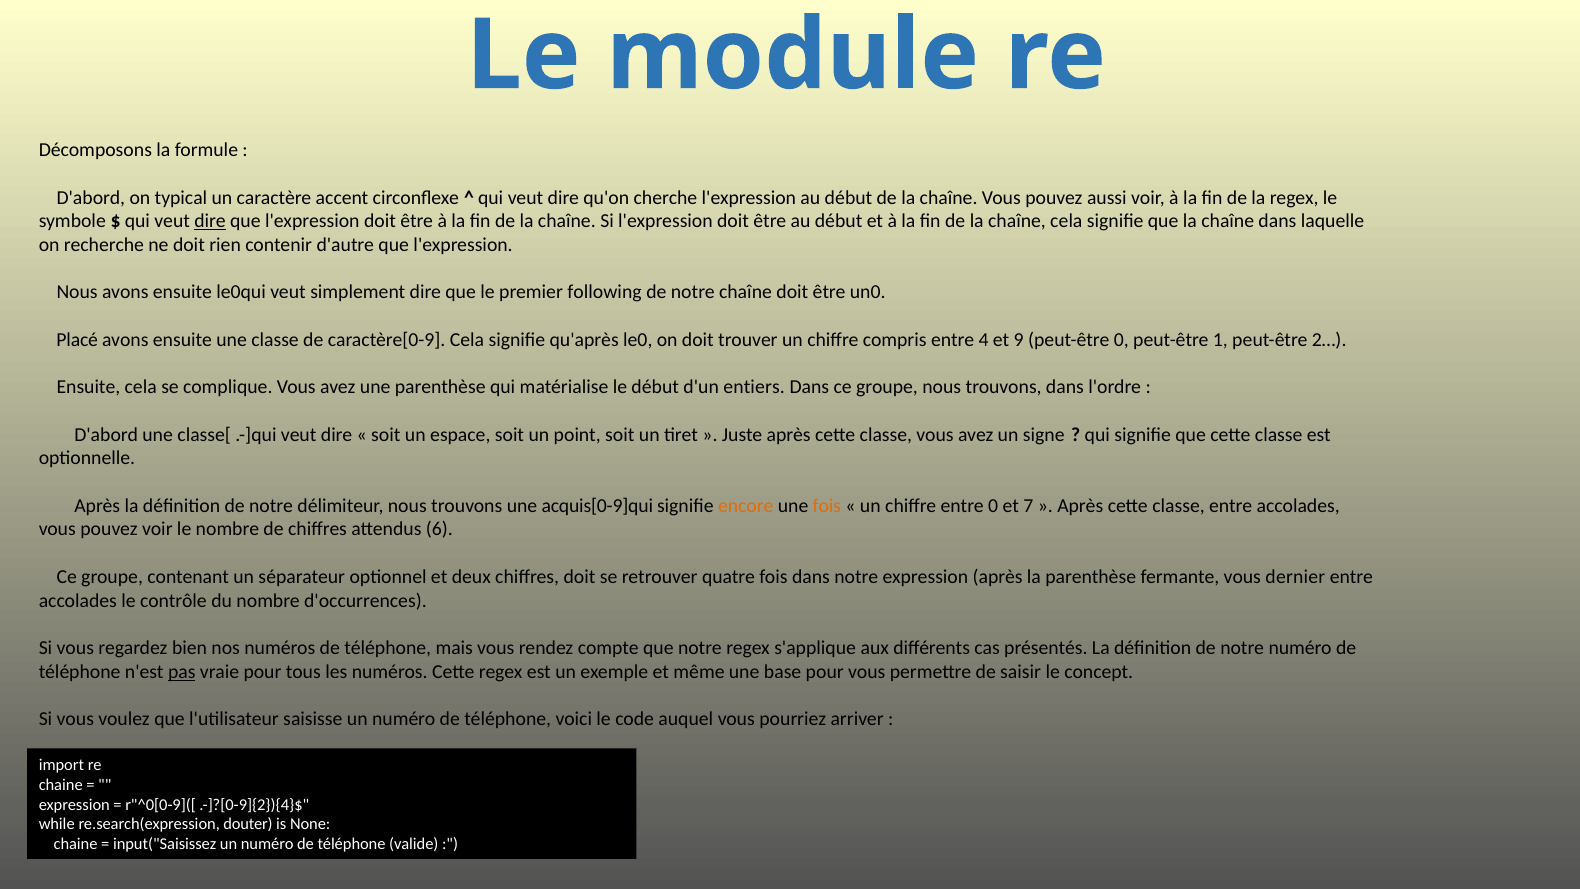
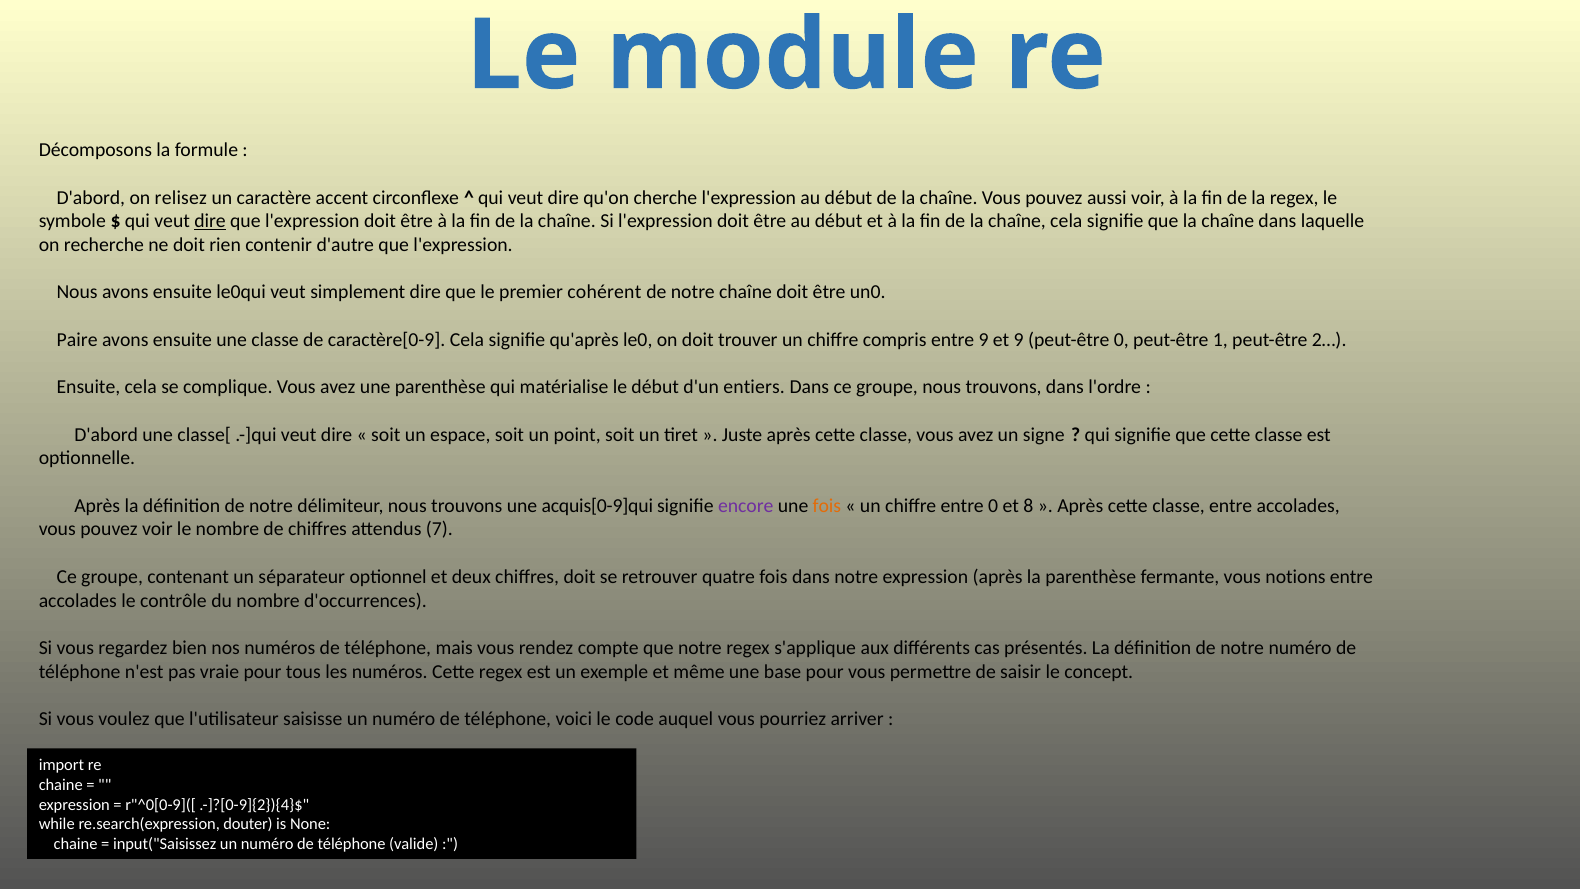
typical: typical -> relisez
following: following -> cohérent
Placé: Placé -> Paire
entre 4: 4 -> 9
encore colour: orange -> purple
7: 7 -> 8
6: 6 -> 7
dernier: dernier -> notions
pas underline: present -> none
